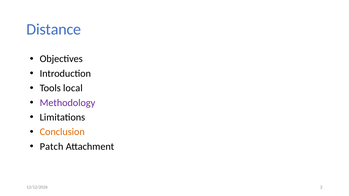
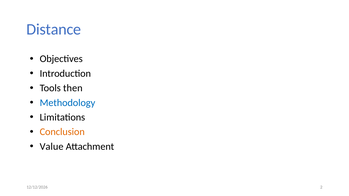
local: local -> then
Methodology colour: purple -> blue
Patch: Patch -> Value
